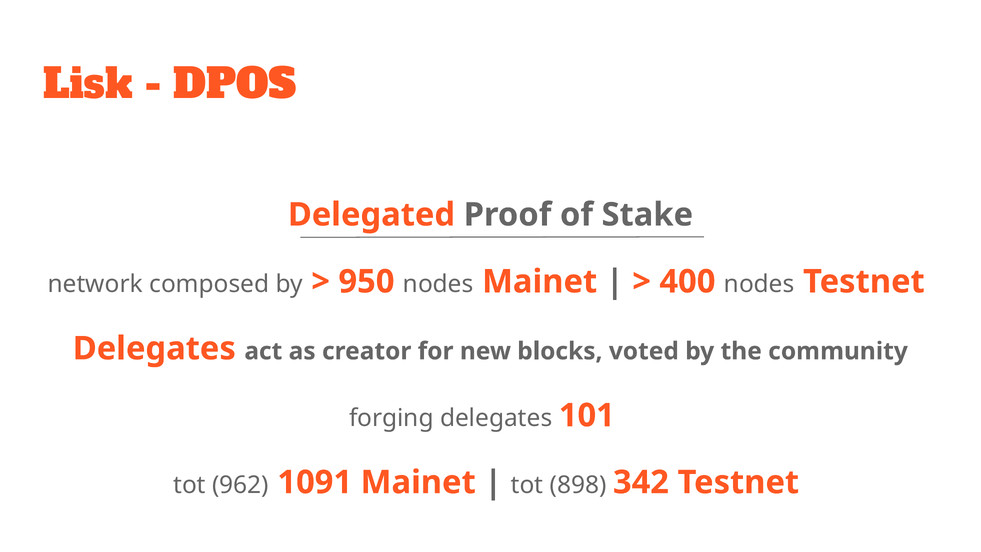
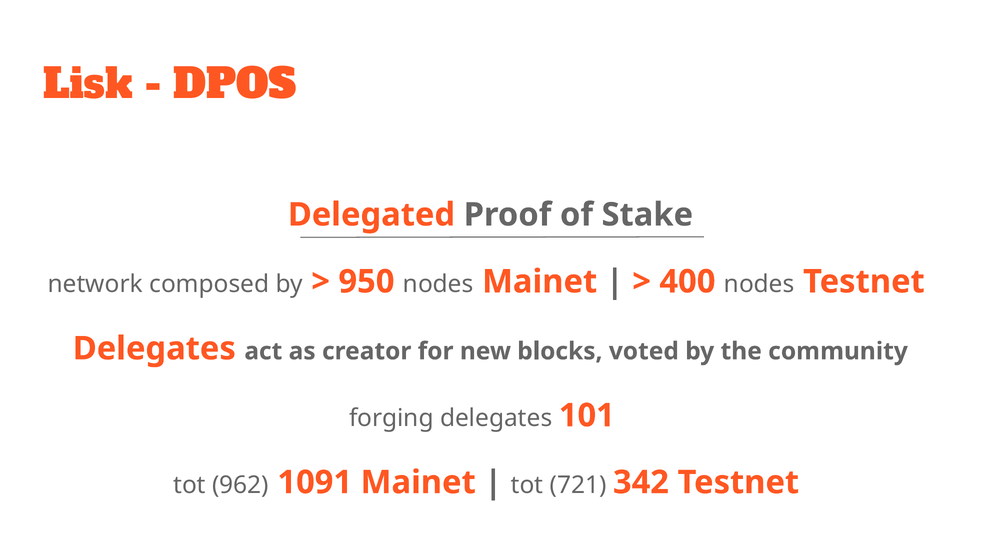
898: 898 -> 721
